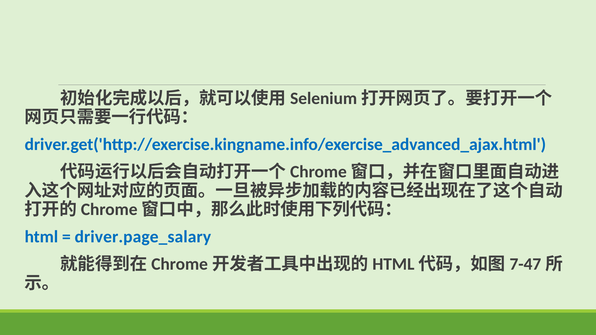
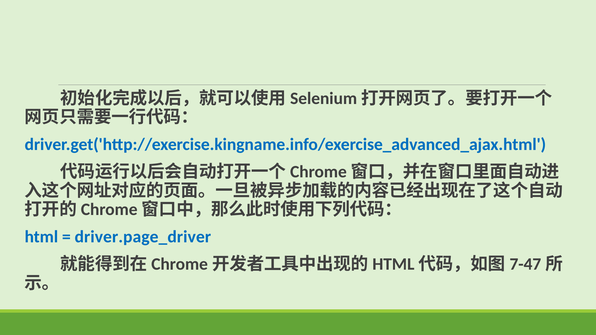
driver.page_salary: driver.page_salary -> driver.page_driver
